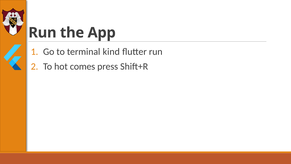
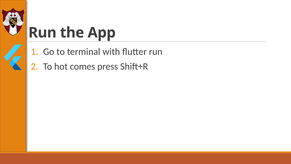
kind: kind -> with
